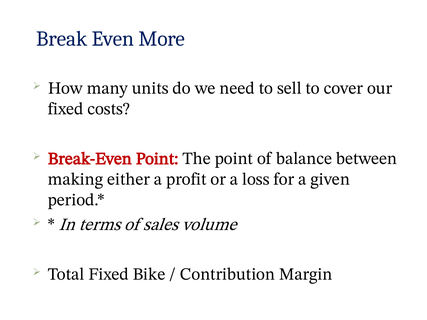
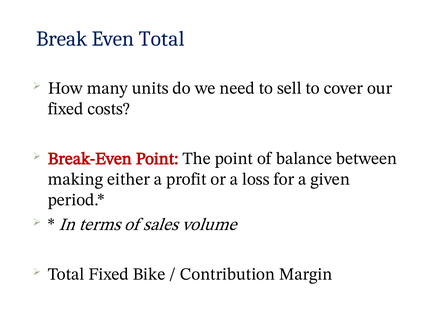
Even More: More -> Total
